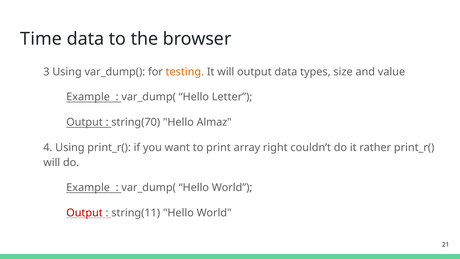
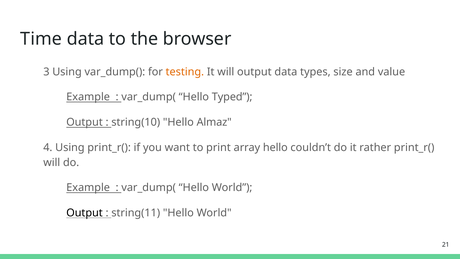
Letter: Letter -> Typed
string(70: string(70 -> string(10
array right: right -> hello
Output at (85, 213) colour: red -> black
